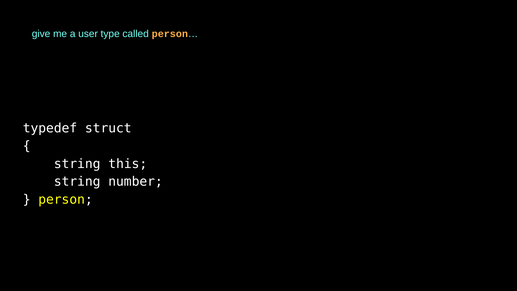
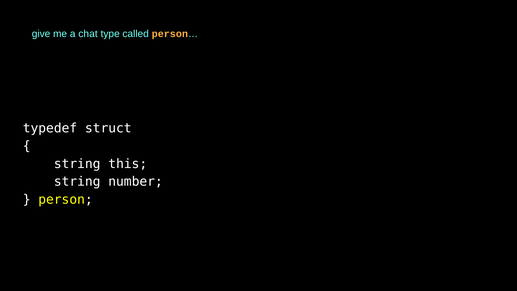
user: user -> chat
